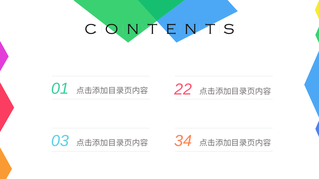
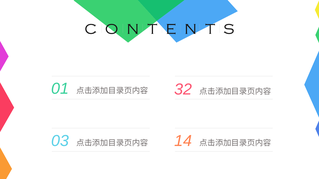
22: 22 -> 32
34: 34 -> 14
